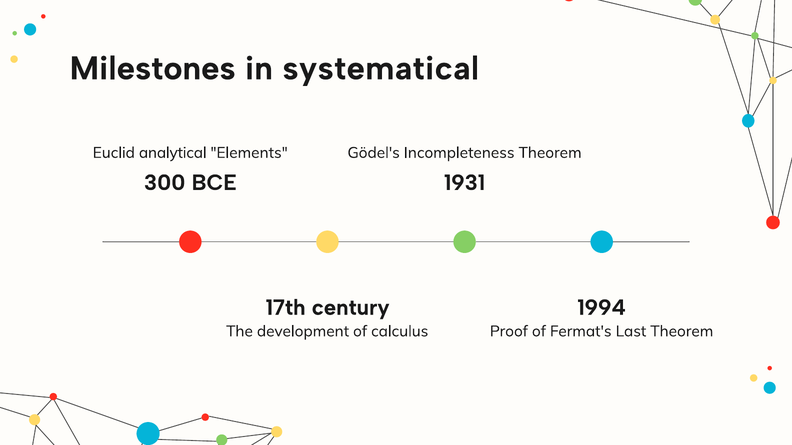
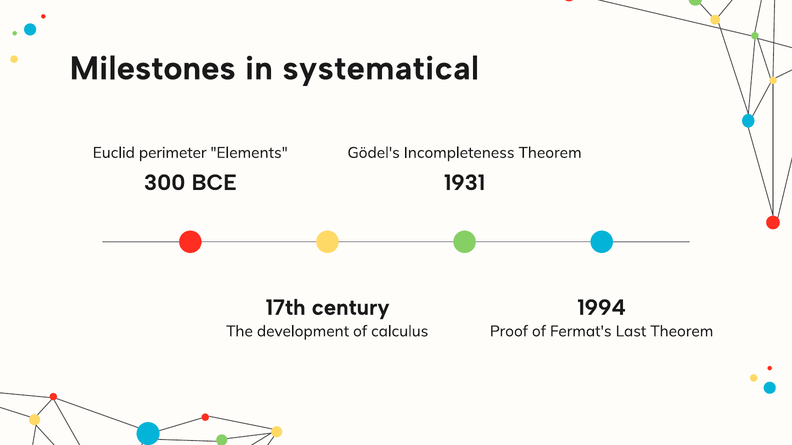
analytical: analytical -> perimeter
